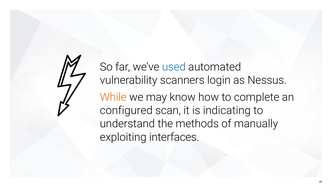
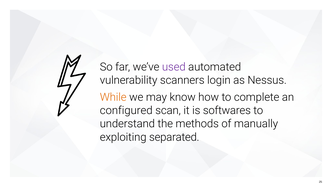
used colour: blue -> purple
indicating: indicating -> softwares
interfaces: interfaces -> separated
